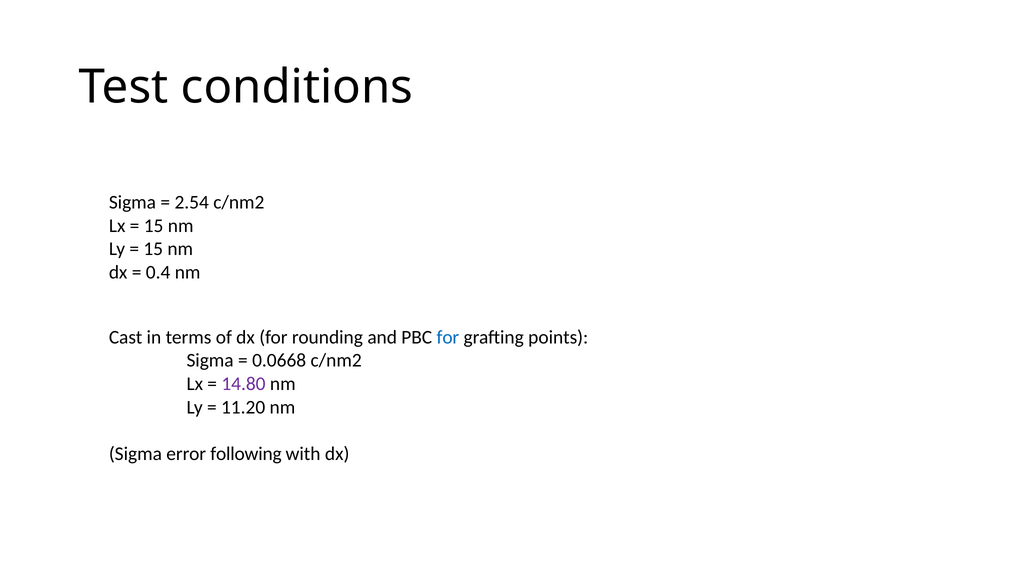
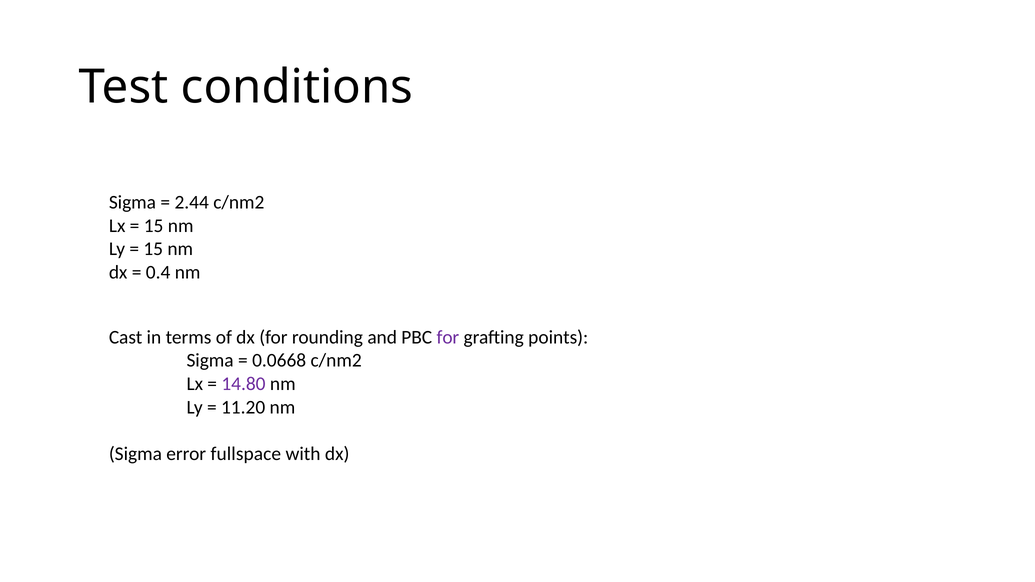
2.54: 2.54 -> 2.44
for at (448, 337) colour: blue -> purple
following: following -> fullspace
